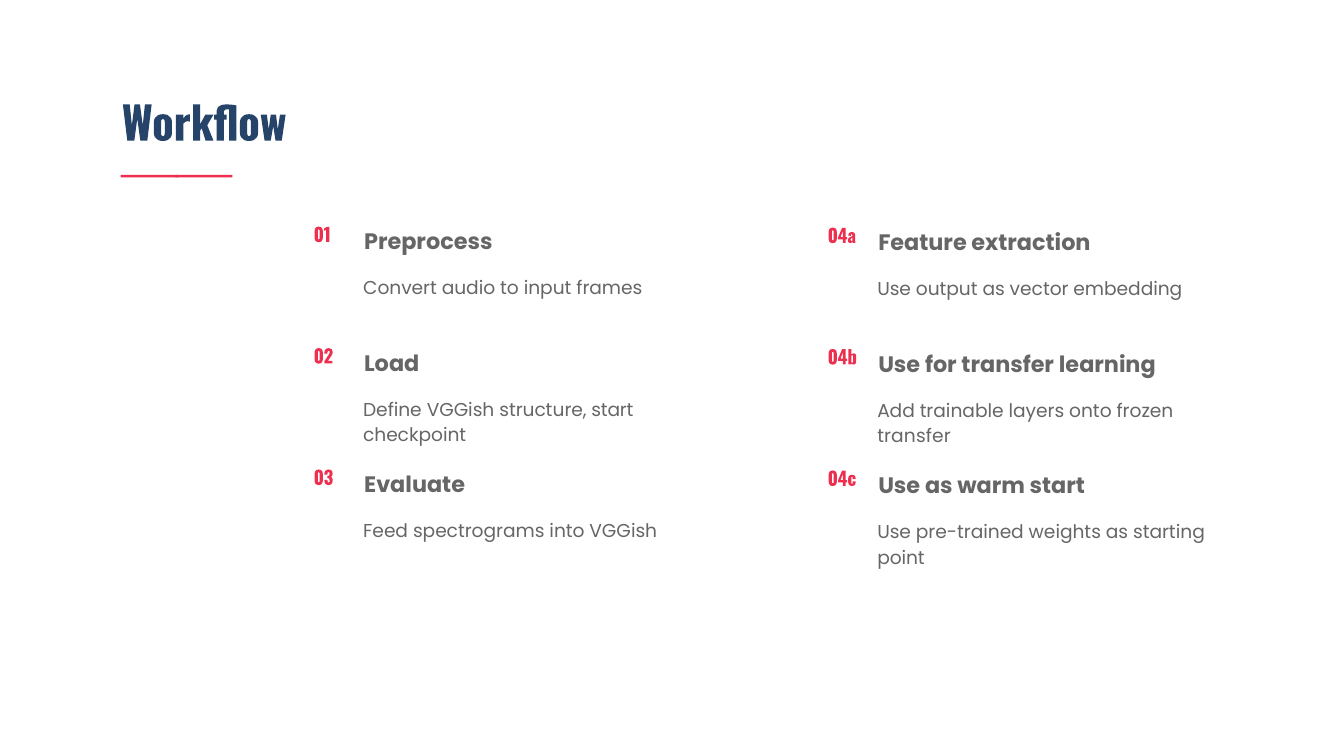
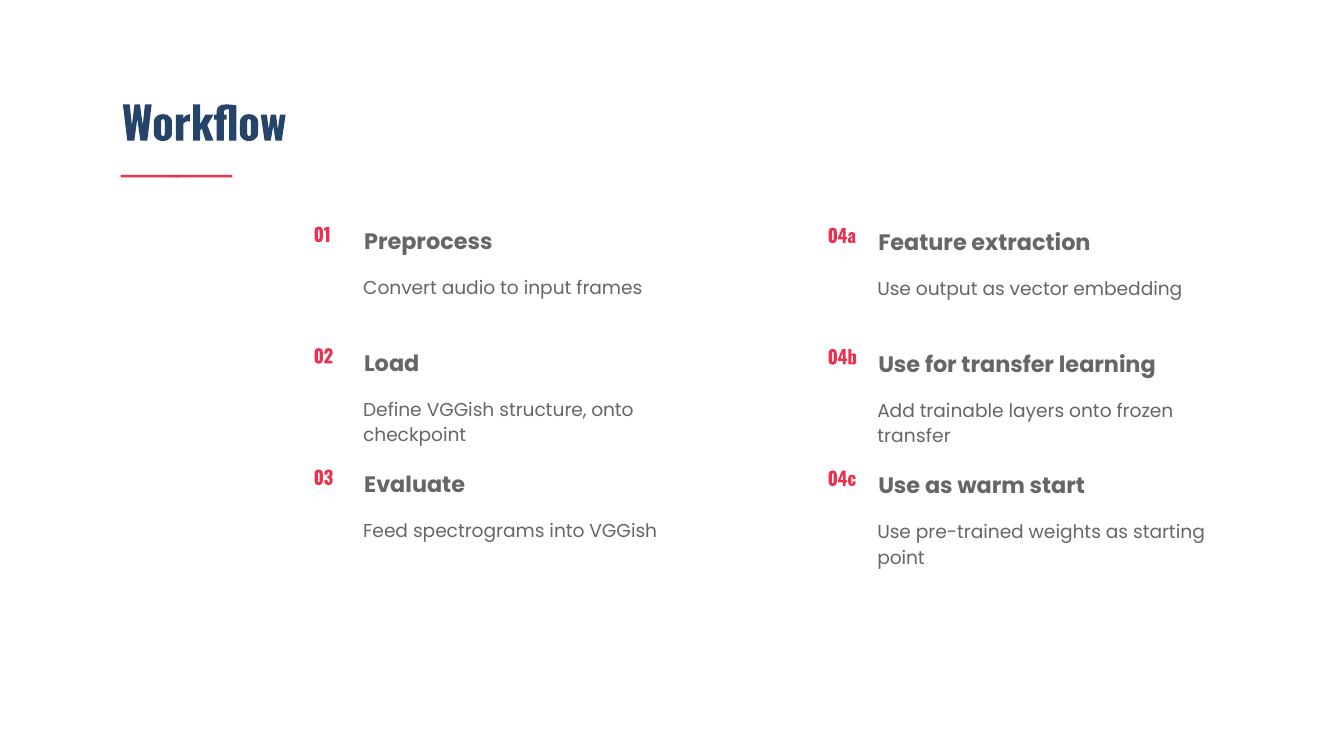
structure start: start -> onto
